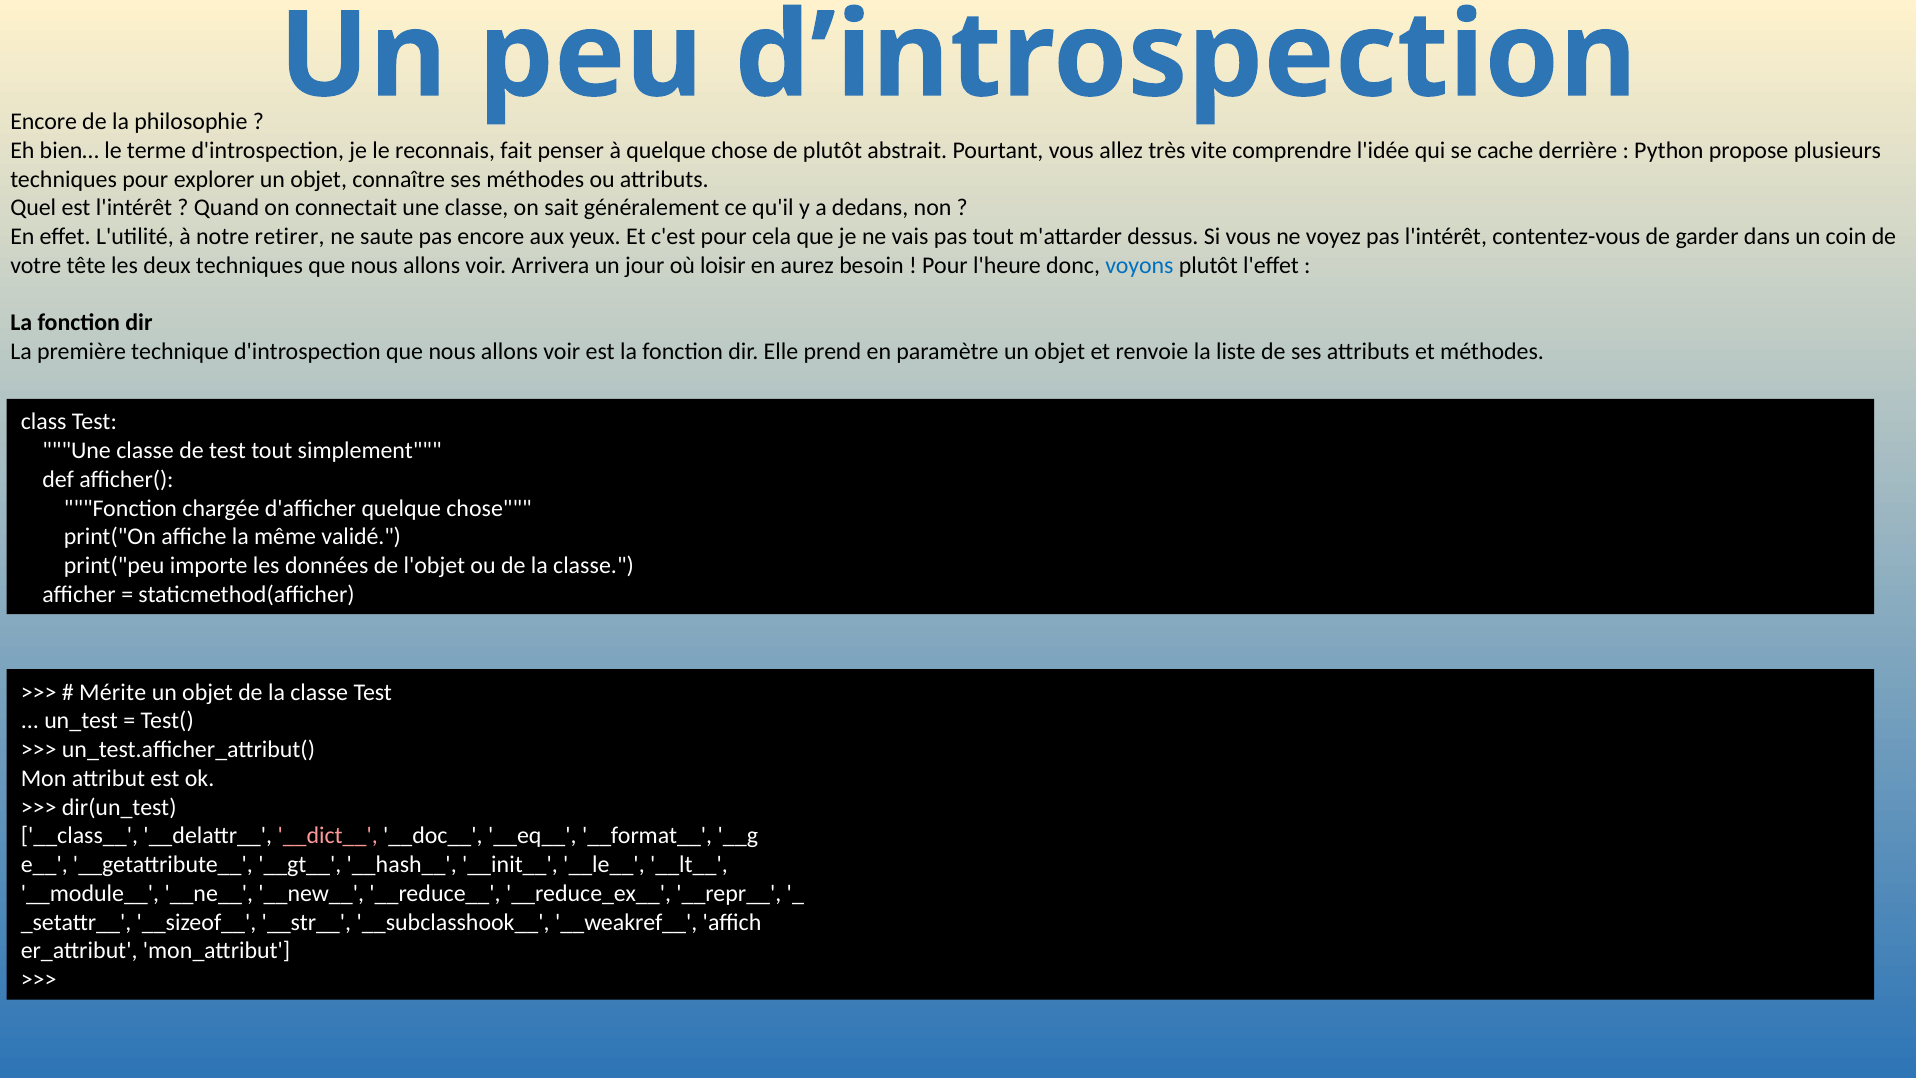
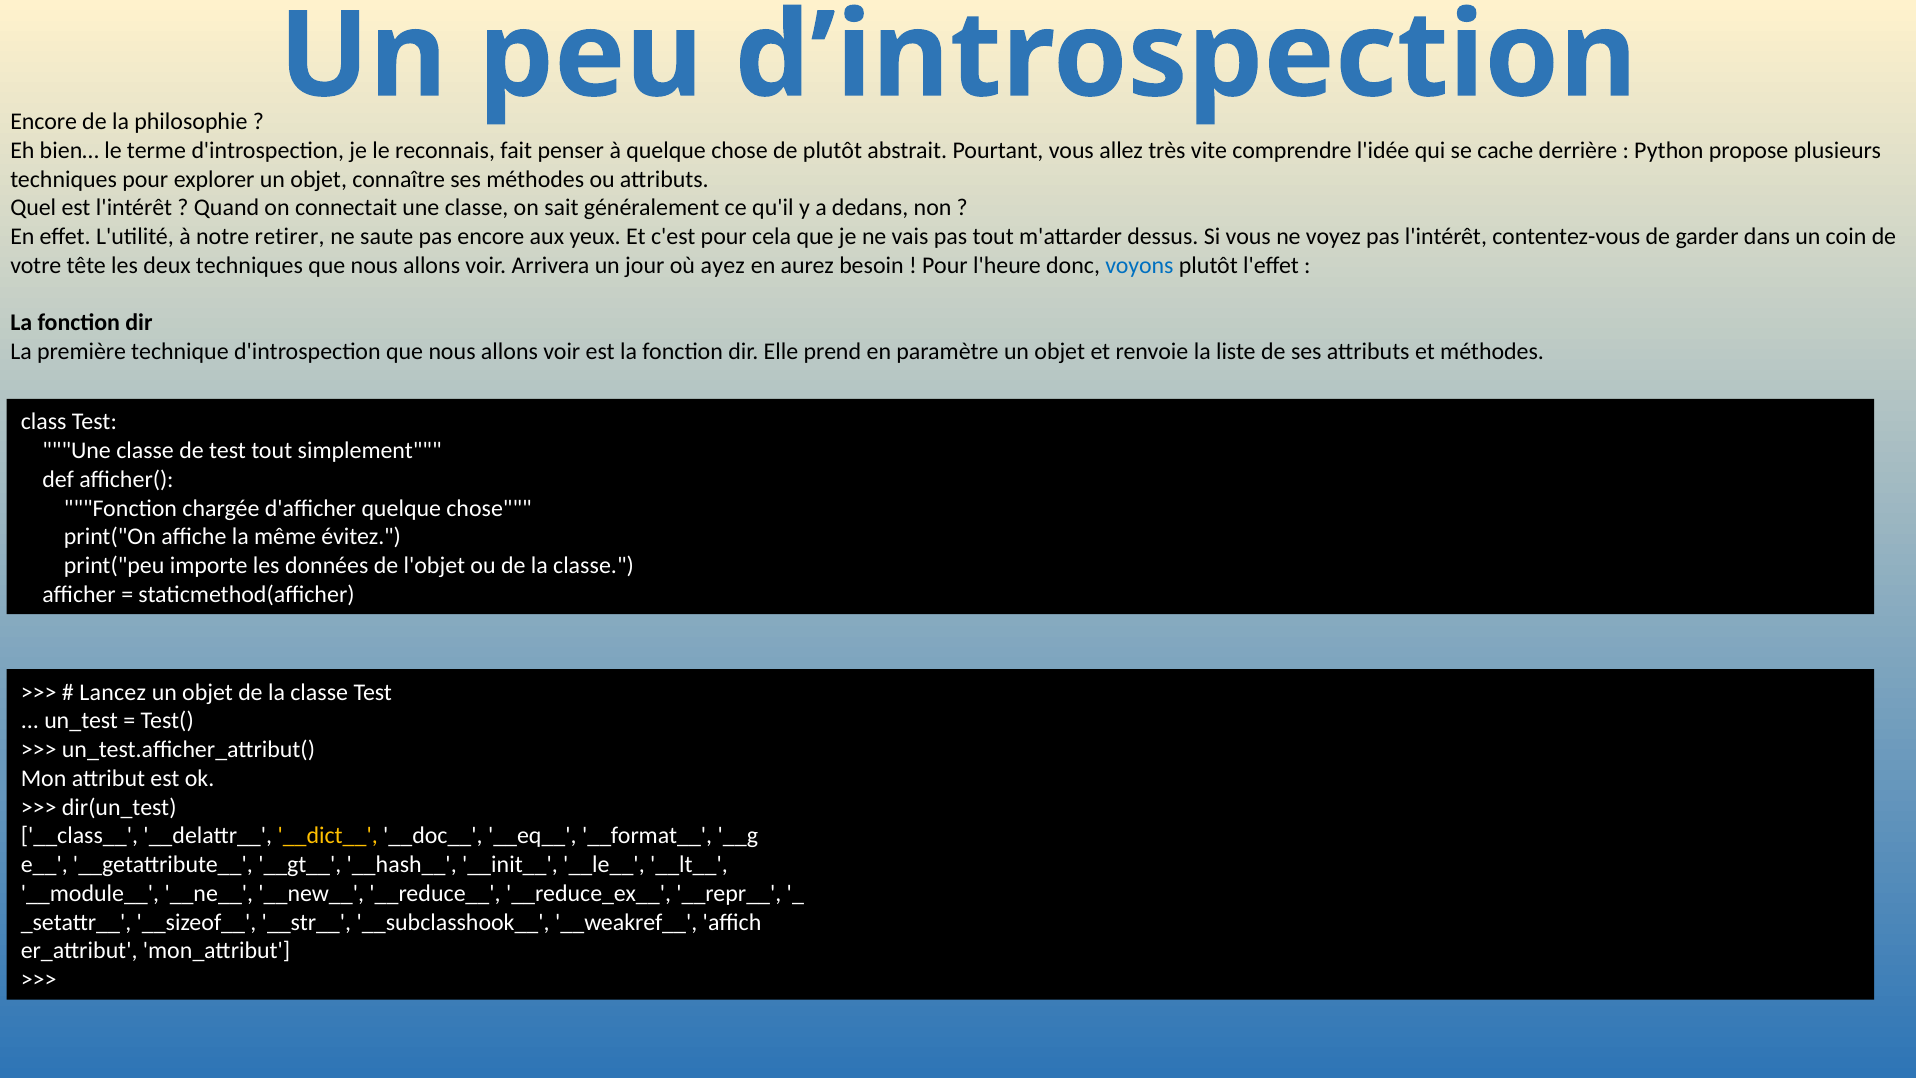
loisir: loisir -> ayez
validé: validé -> évitez
Mérite: Mérite -> Lancez
__dict__ colour: pink -> yellow
